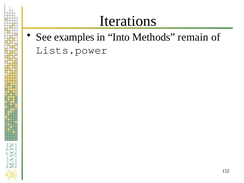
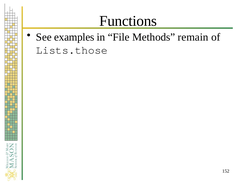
Iterations: Iterations -> Functions
Into: Into -> File
Lists.power: Lists.power -> Lists.those
